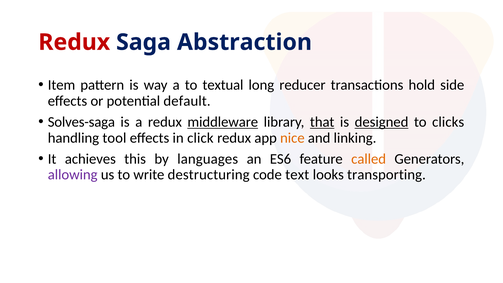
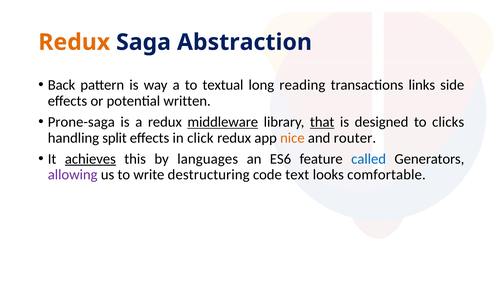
Redux at (74, 42) colour: red -> orange
Item: Item -> Back
reducer: reducer -> reading
hold: hold -> links
default: default -> written
Solves-saga: Solves-saga -> Prone-saga
designed underline: present -> none
tool: tool -> split
linking: linking -> router
achieves underline: none -> present
called colour: orange -> blue
transporting: transporting -> comfortable
